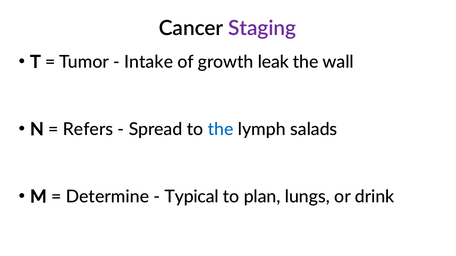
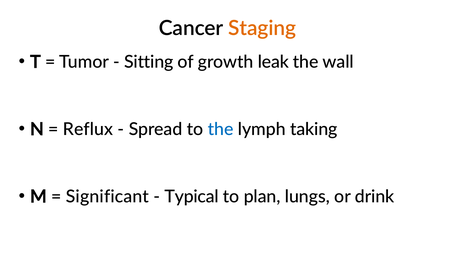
Staging colour: purple -> orange
Intake: Intake -> Sitting
Refers: Refers -> Reflux
salads: salads -> taking
Determine: Determine -> Significant
